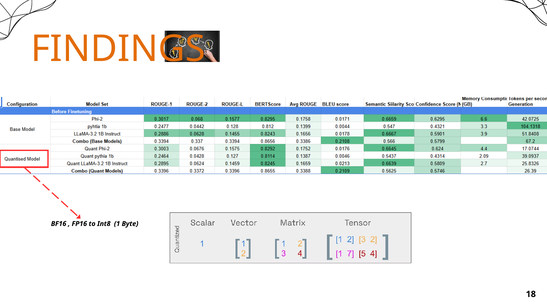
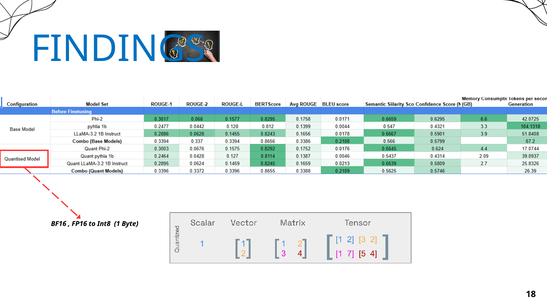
FINDINGS colour: orange -> blue
